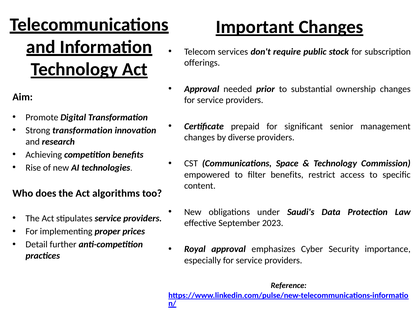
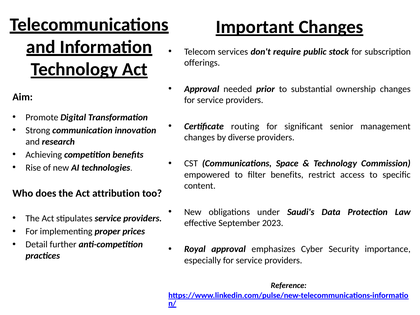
prepaid: prepaid -> routing
Strong transformation: transformation -> communication
algorithms: algorithms -> attribution
